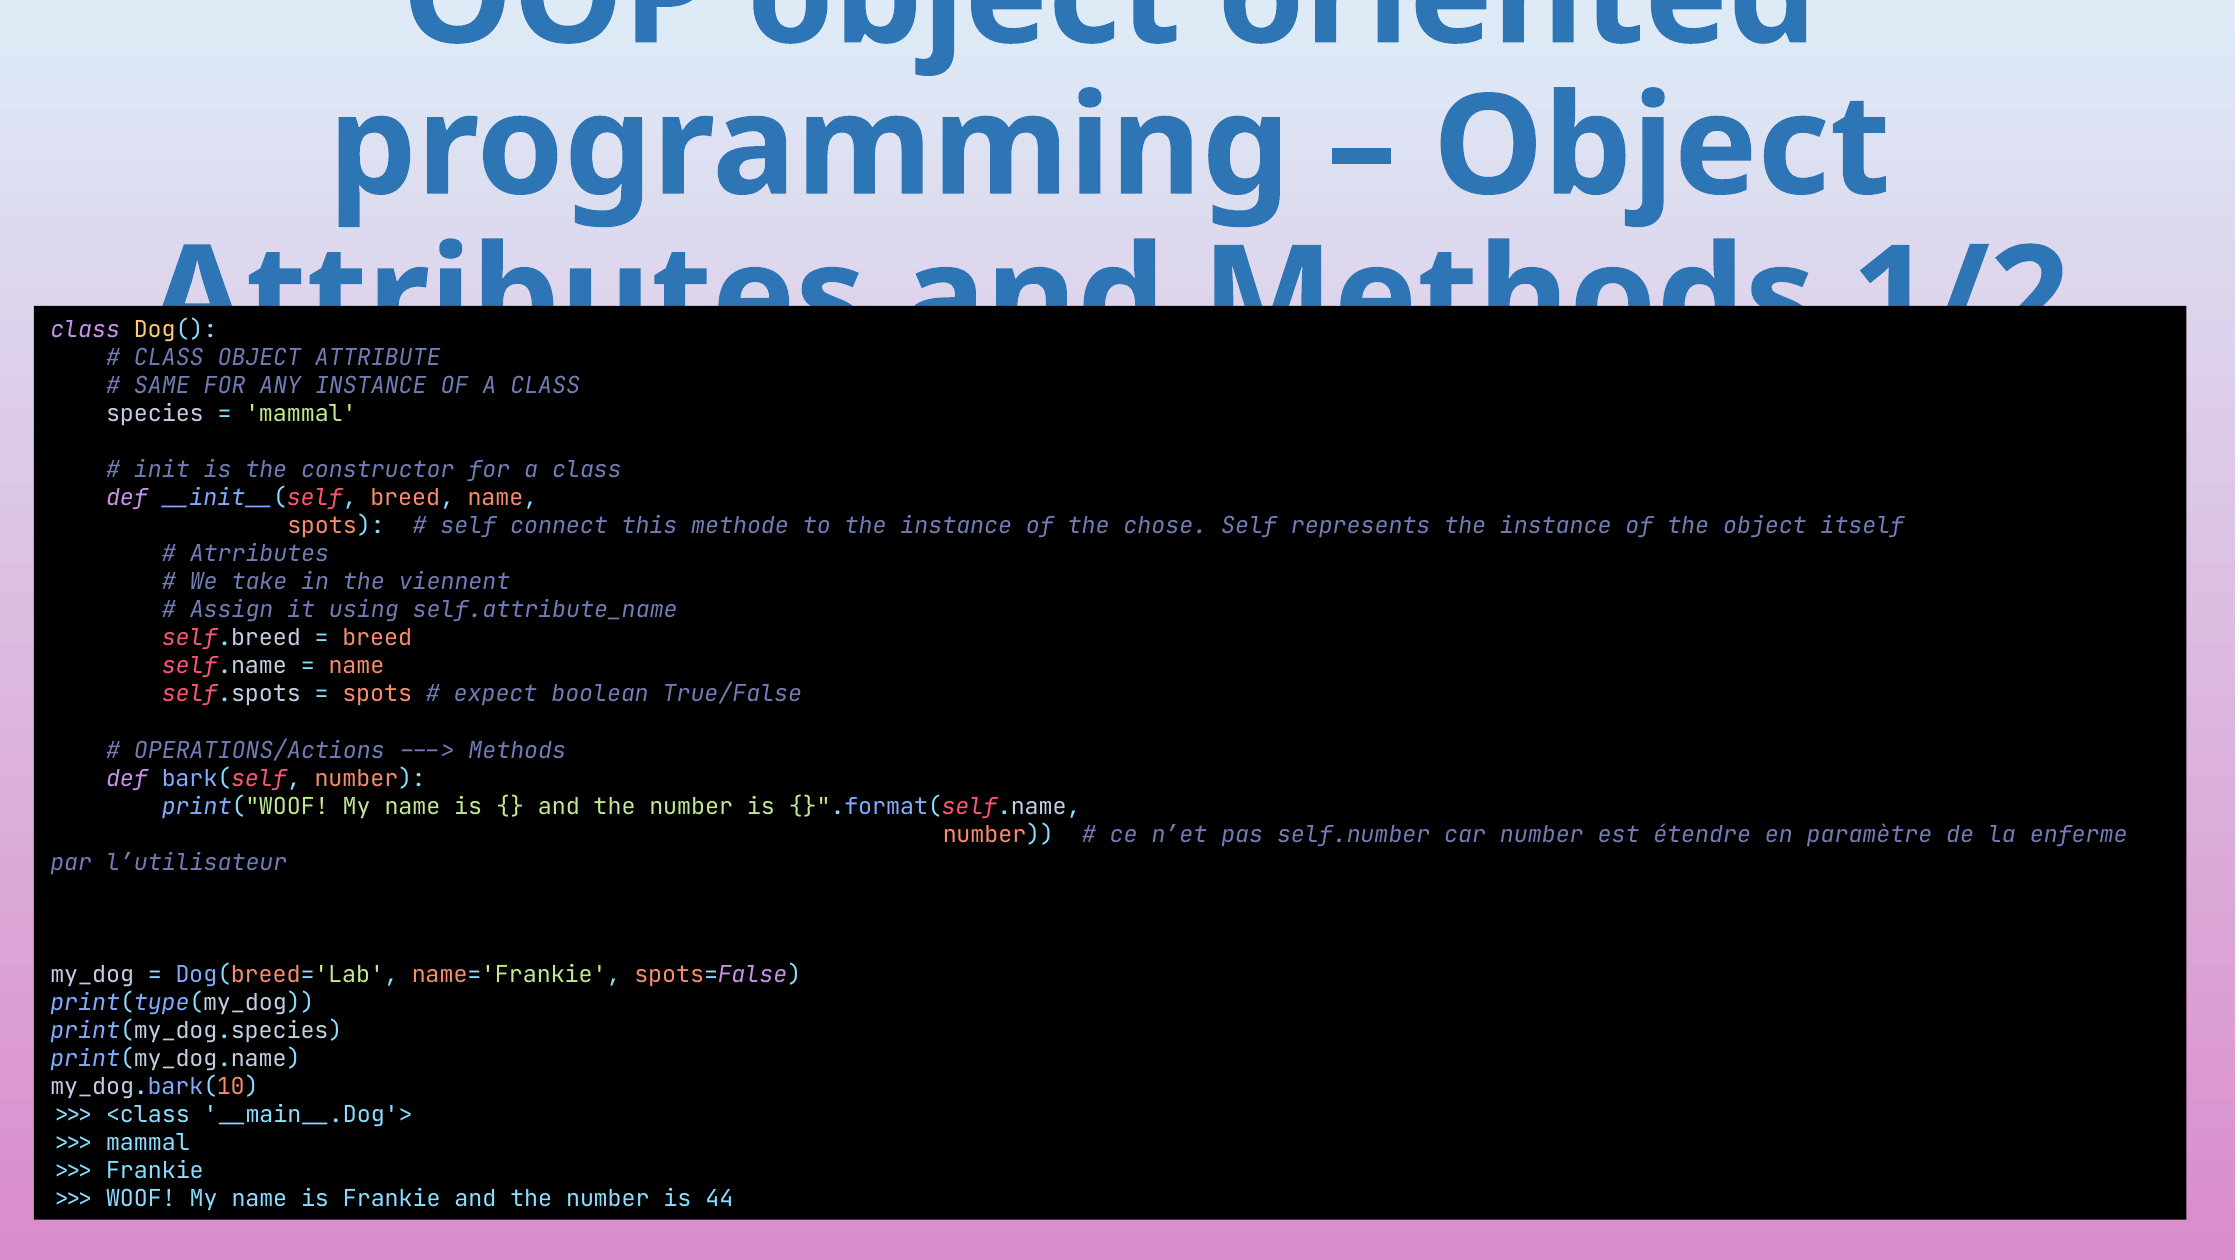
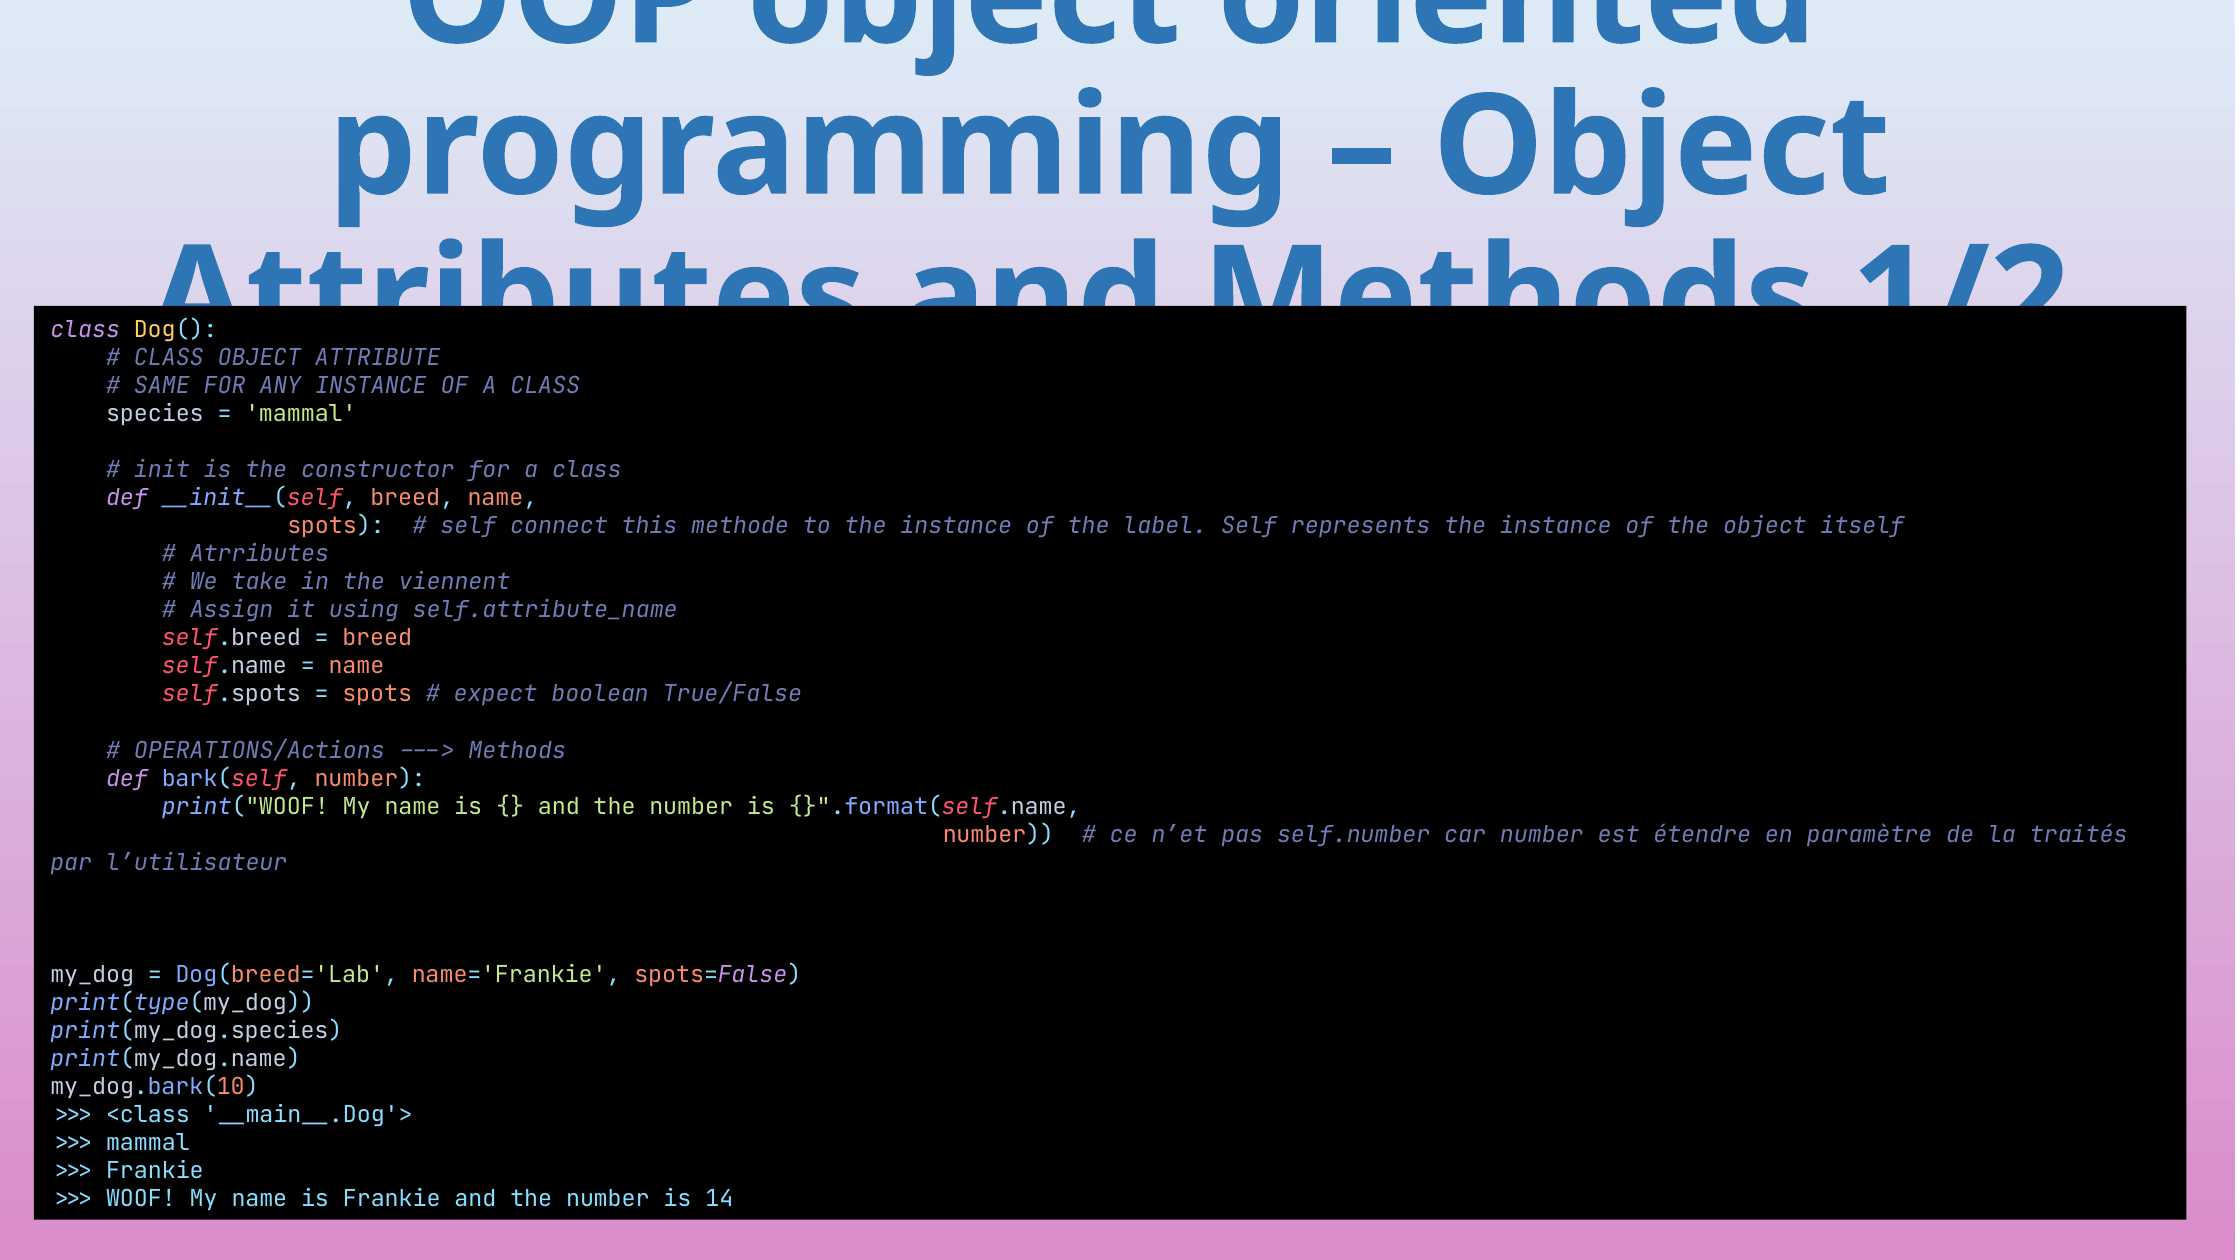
chose: chose -> label
enferme: enferme -> traités
44: 44 -> 14
